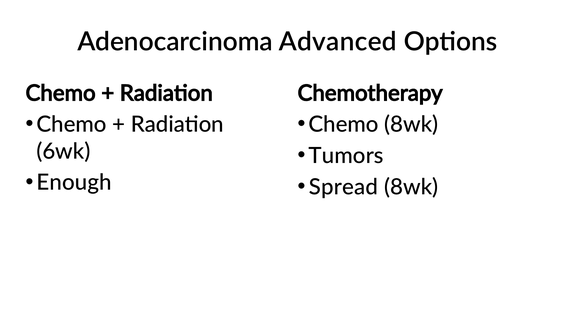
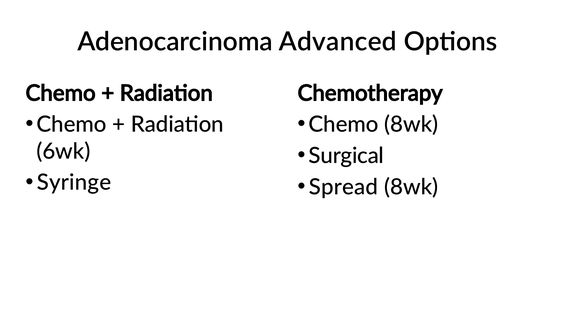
Tumors: Tumors -> Surgical
Enough: Enough -> Syringe
